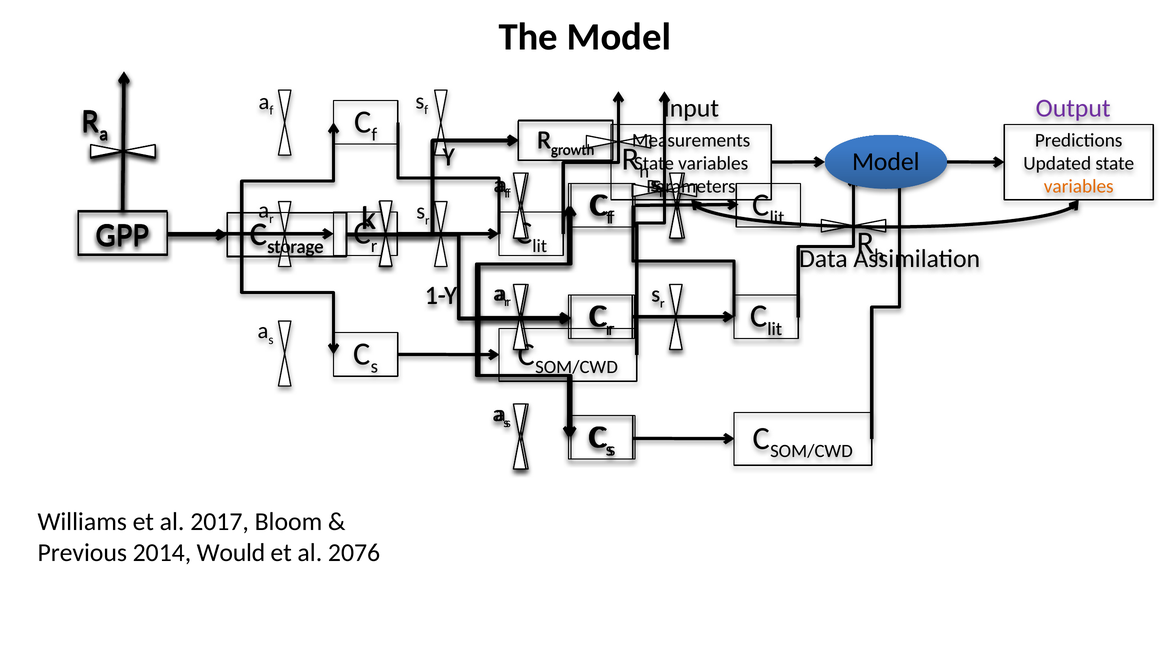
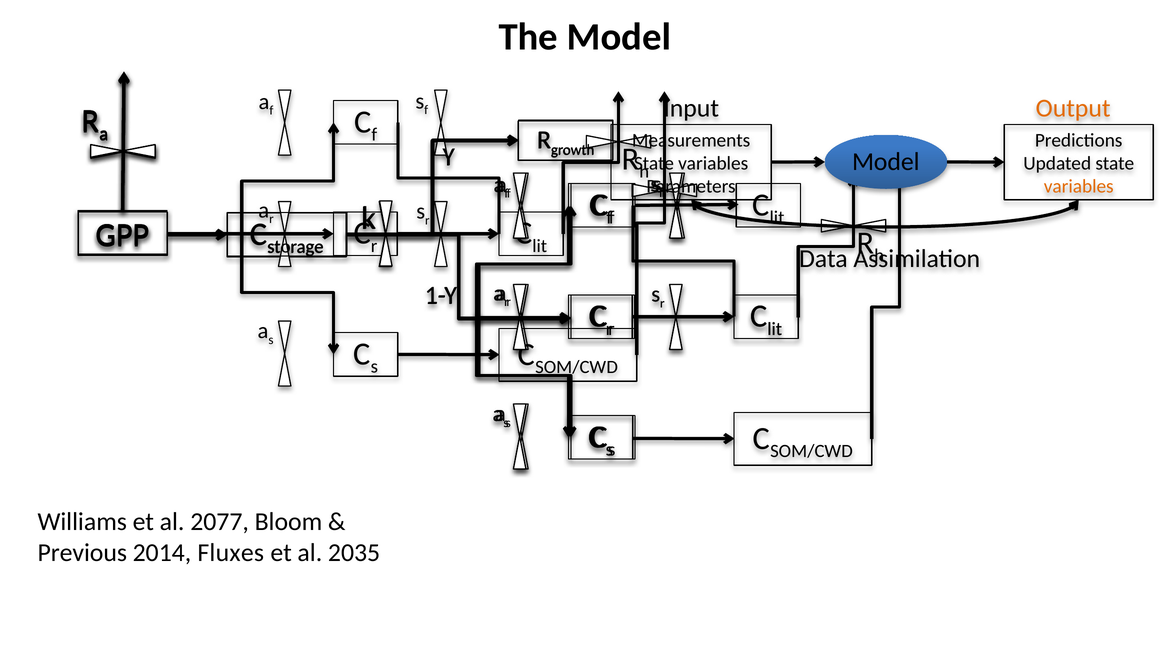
Output colour: purple -> orange
2017: 2017 -> 2077
Would: Would -> Fluxes
2076: 2076 -> 2035
